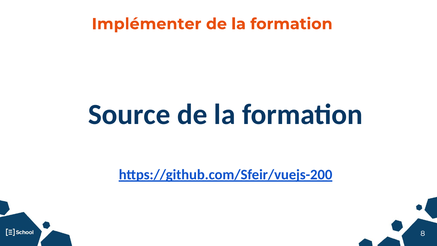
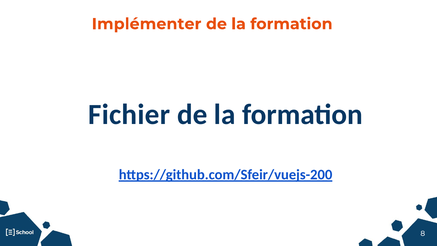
Source: Source -> Fichier
